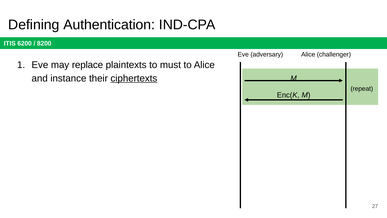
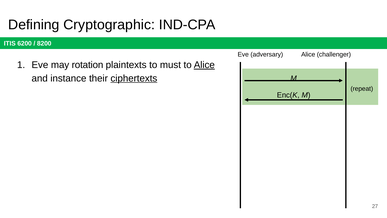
Authentication: Authentication -> Cryptographic
replace: replace -> rotation
Alice at (204, 65) underline: none -> present
